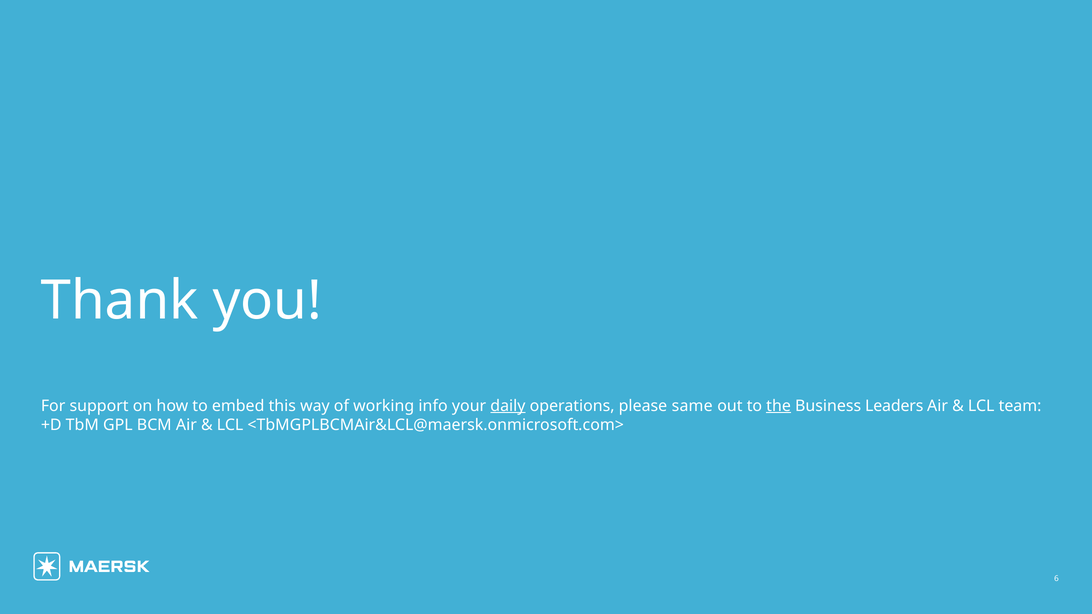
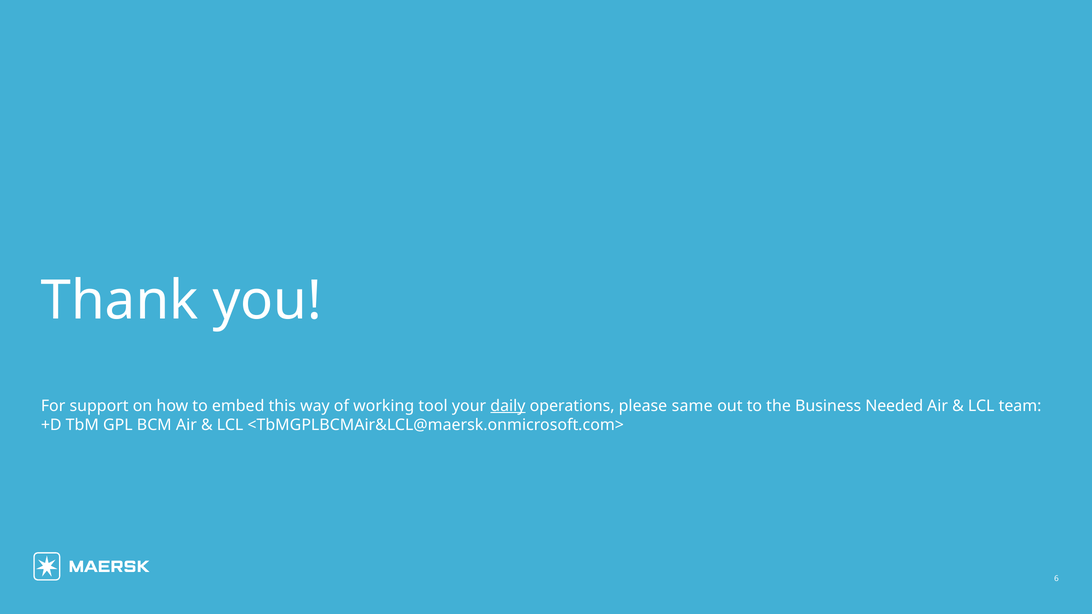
info: info -> tool
the underline: present -> none
Leaders: Leaders -> Needed
